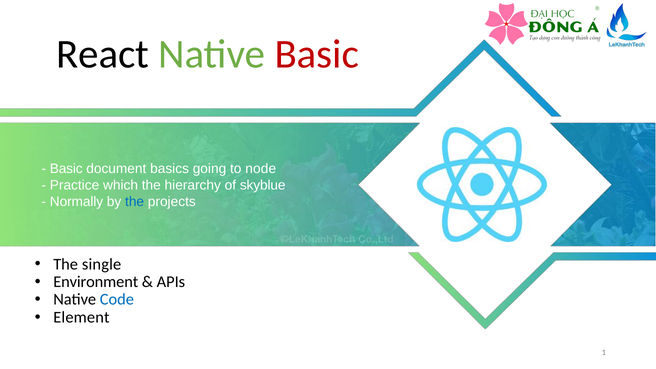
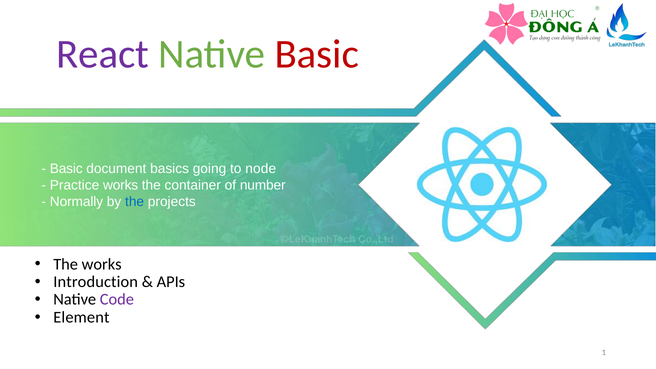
React colour: black -> purple
Practice which: which -> works
hierarchy: hierarchy -> container
skyblue: skyblue -> number
The single: single -> works
Environment: Environment -> Introduction
Code colour: blue -> purple
